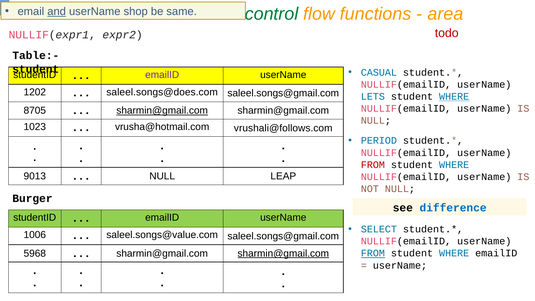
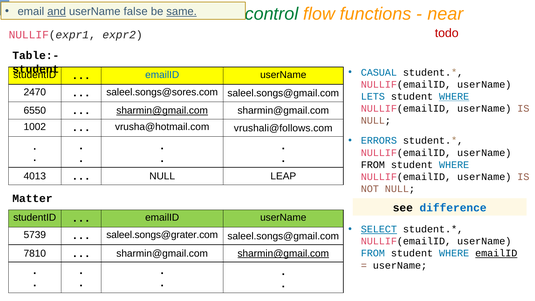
shop: shop -> false
same underline: none -> present
area: area -> near
emailID at (162, 75) colour: purple -> blue
1202: 1202 -> 2470
saleel.songs@does.com: saleel.songs@does.com -> saleel.songs@sores.com
8705: 8705 -> 6550
1023: 1023 -> 1002
PERIOD: PERIOD -> ERRORS
FROM at (373, 165) colour: red -> black
9013: 9013 -> 4013
Burger: Burger -> Matter
SELECT underline: none -> present
1006: 1006 -> 5739
saleel.songs@value.com: saleel.songs@value.com -> saleel.songs@grater.com
5968: 5968 -> 7810
FROM at (373, 253) underline: present -> none
emailID at (496, 253) underline: none -> present
